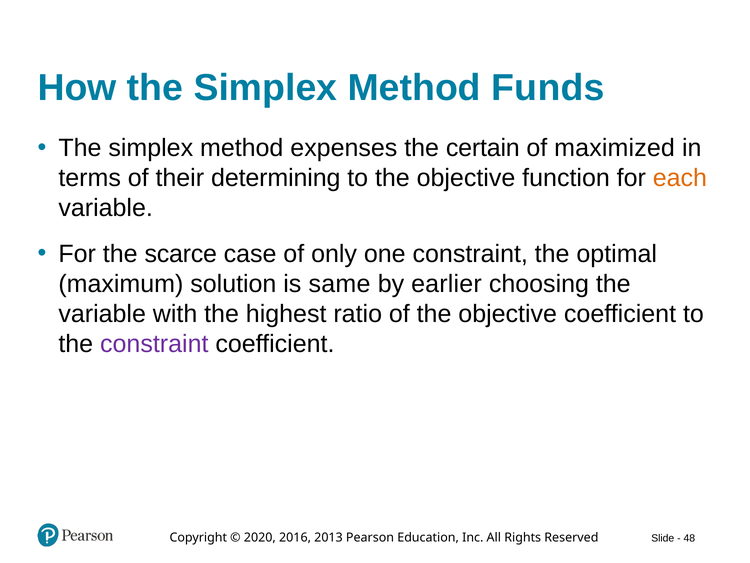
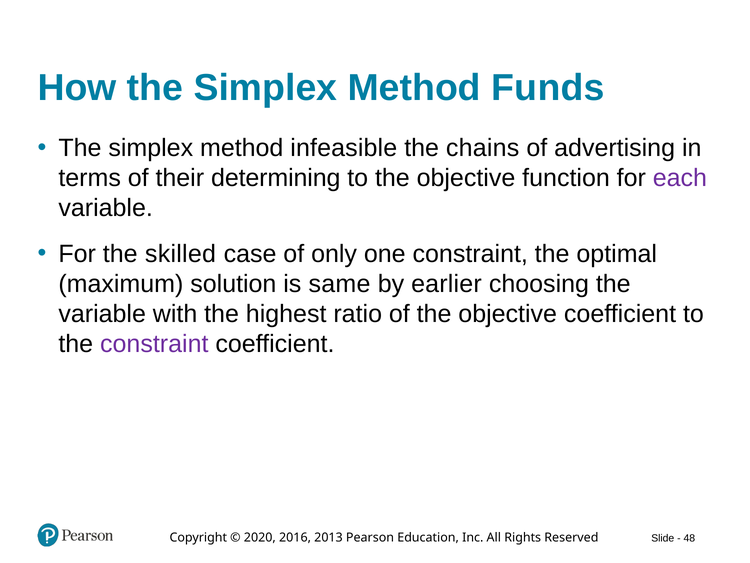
expenses: expenses -> infeasible
certain: certain -> chains
maximized: maximized -> advertising
each colour: orange -> purple
scarce: scarce -> skilled
